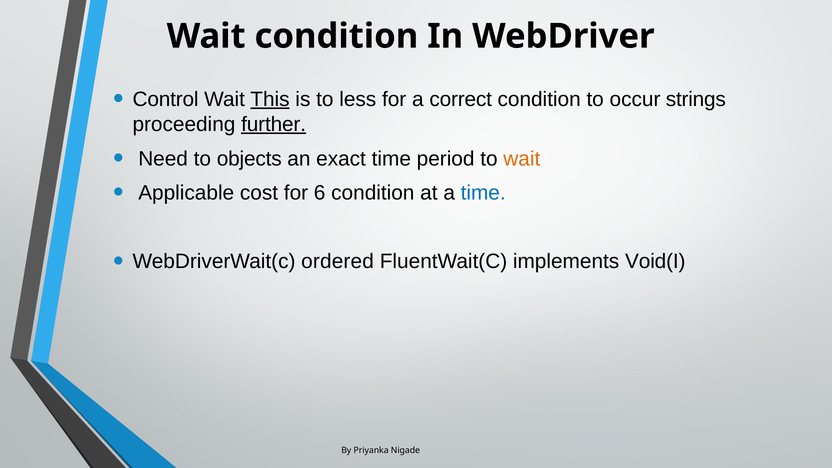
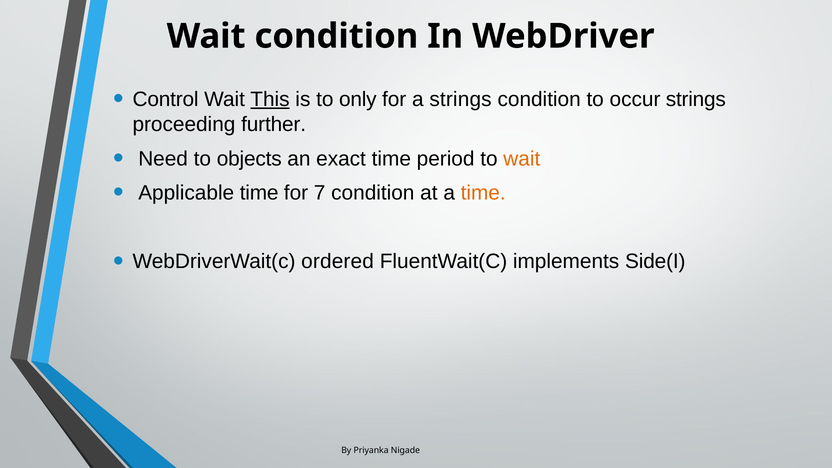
less: less -> only
a correct: correct -> strings
further underline: present -> none
Applicable cost: cost -> time
6: 6 -> 7
time at (483, 193) colour: blue -> orange
Void(I: Void(I -> Side(I
